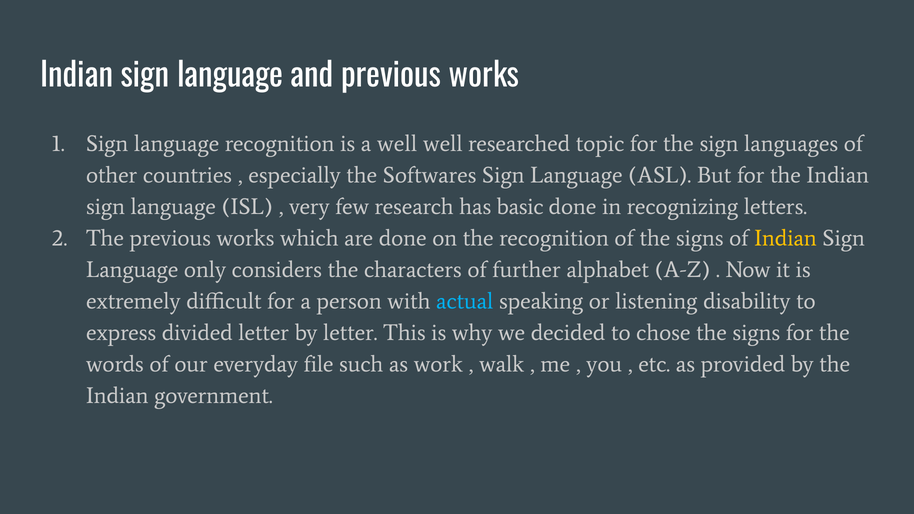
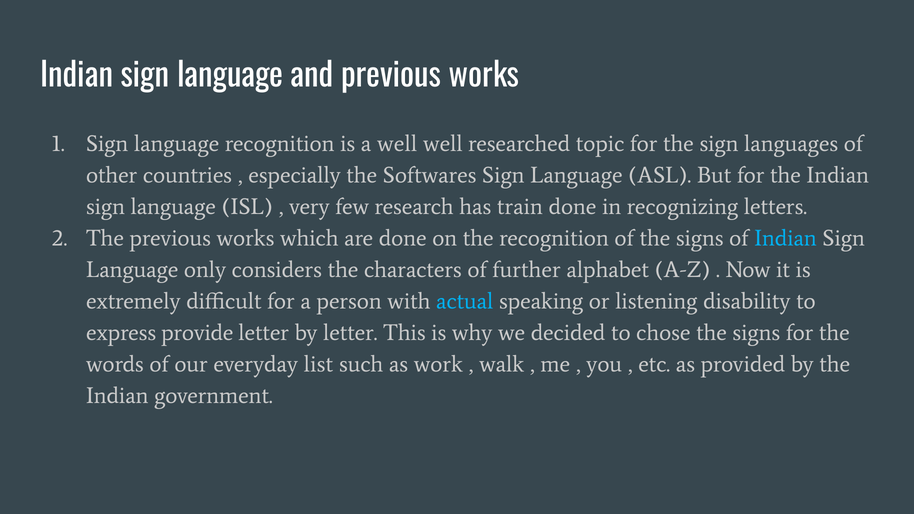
basic: basic -> train
Indian at (786, 238) colour: yellow -> light blue
divided: divided -> provide
file: file -> list
